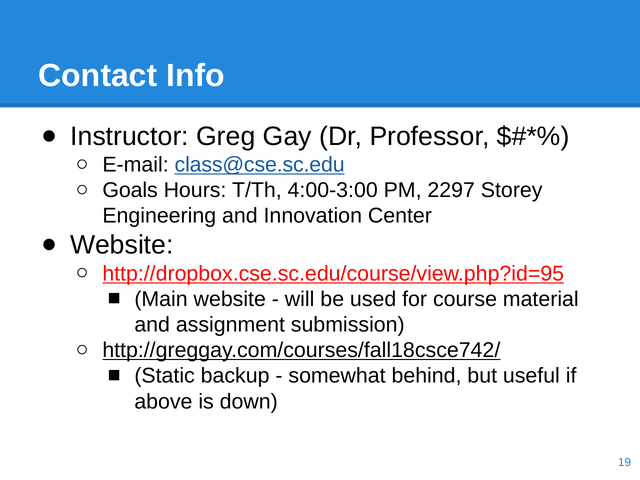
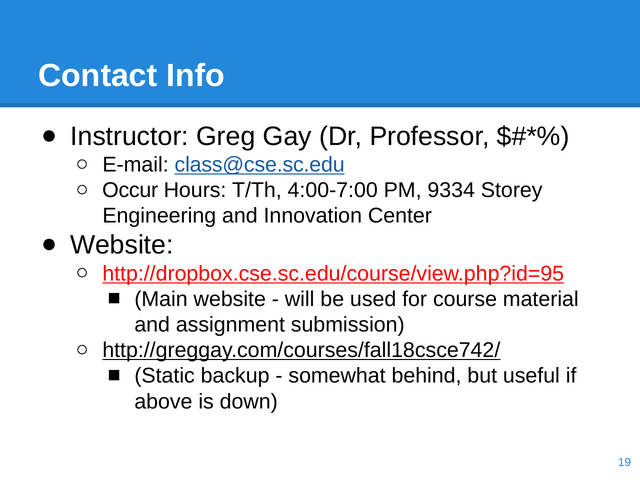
Goals: Goals -> Occur
4:00-3:00: 4:00-3:00 -> 4:00-7:00
2297: 2297 -> 9334
